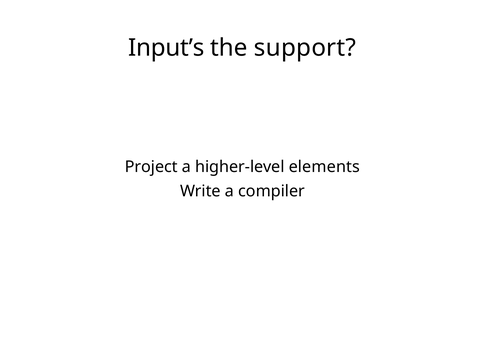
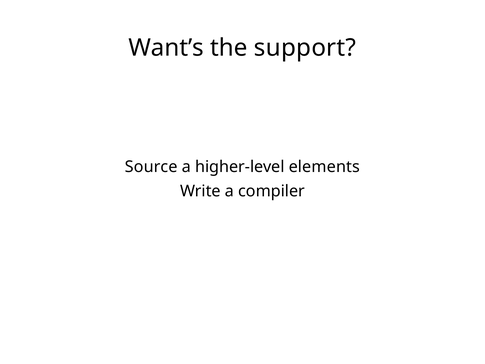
Input’s: Input’s -> Want’s
Project: Project -> Source
